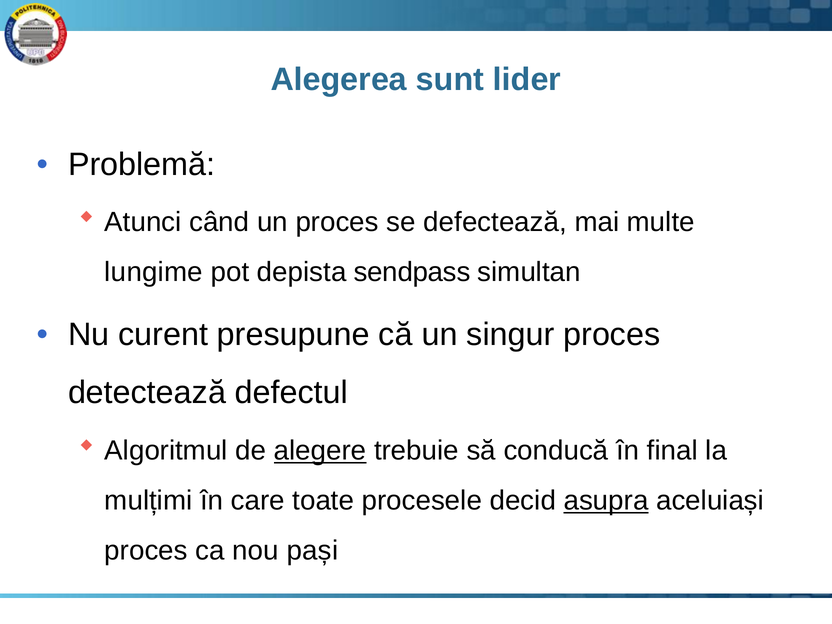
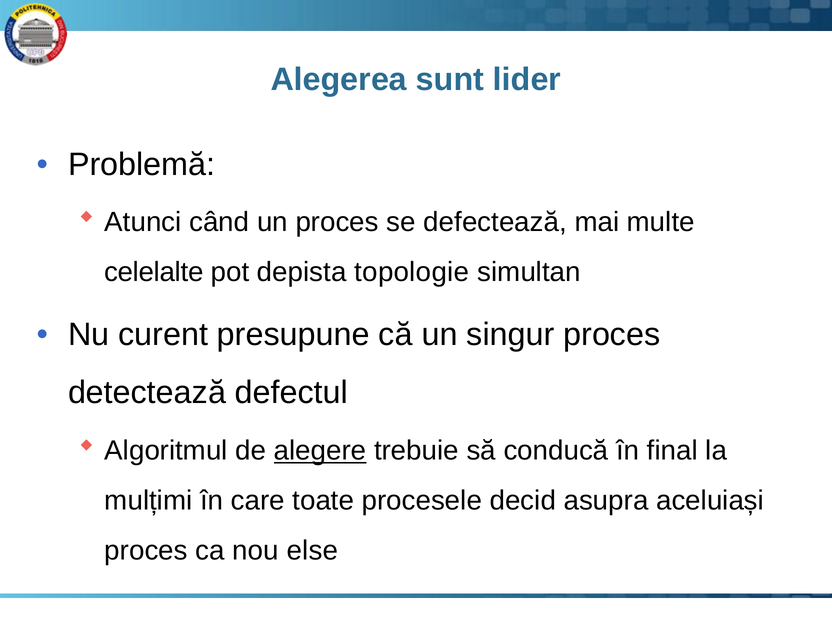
lungime: lungime -> celelalte
sendpass: sendpass -> topologie
asupra underline: present -> none
pași: pași -> else
